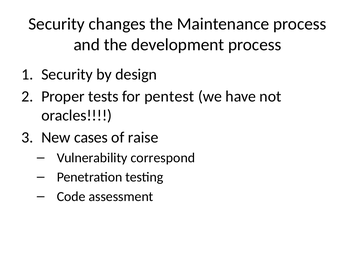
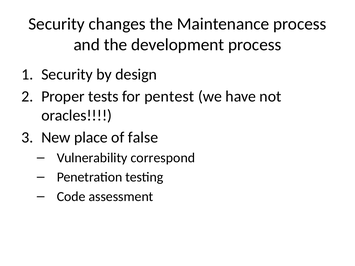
cases: cases -> place
raise: raise -> false
